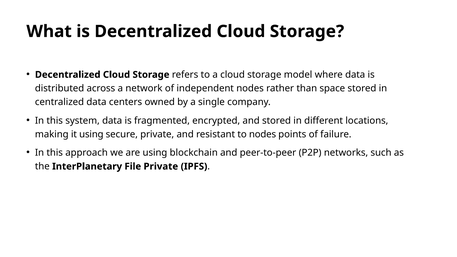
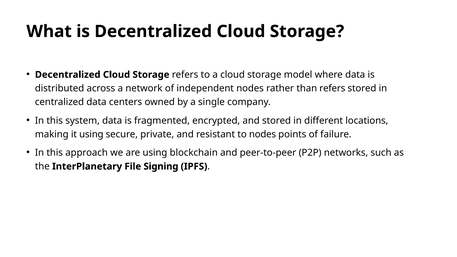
than space: space -> refers
File Private: Private -> Signing
